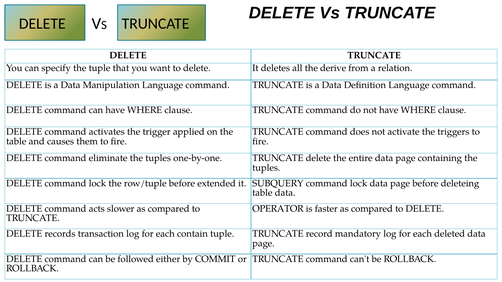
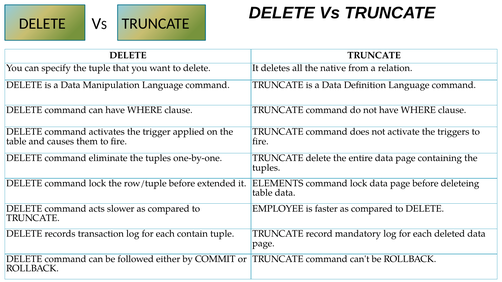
derive: derive -> native
SUBQUERY: SUBQUERY -> ELEMENTS
OPERATOR: OPERATOR -> EMPLOYEE
